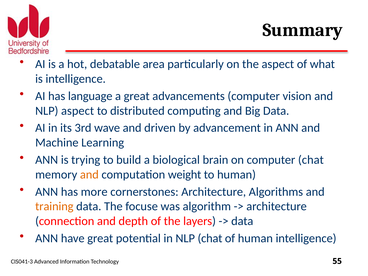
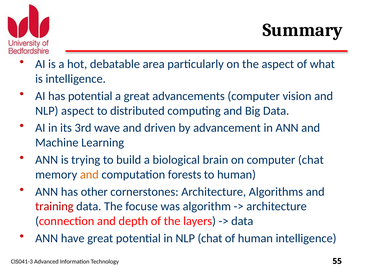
has language: language -> potential
weight: weight -> forests
more: more -> other
training colour: orange -> red
